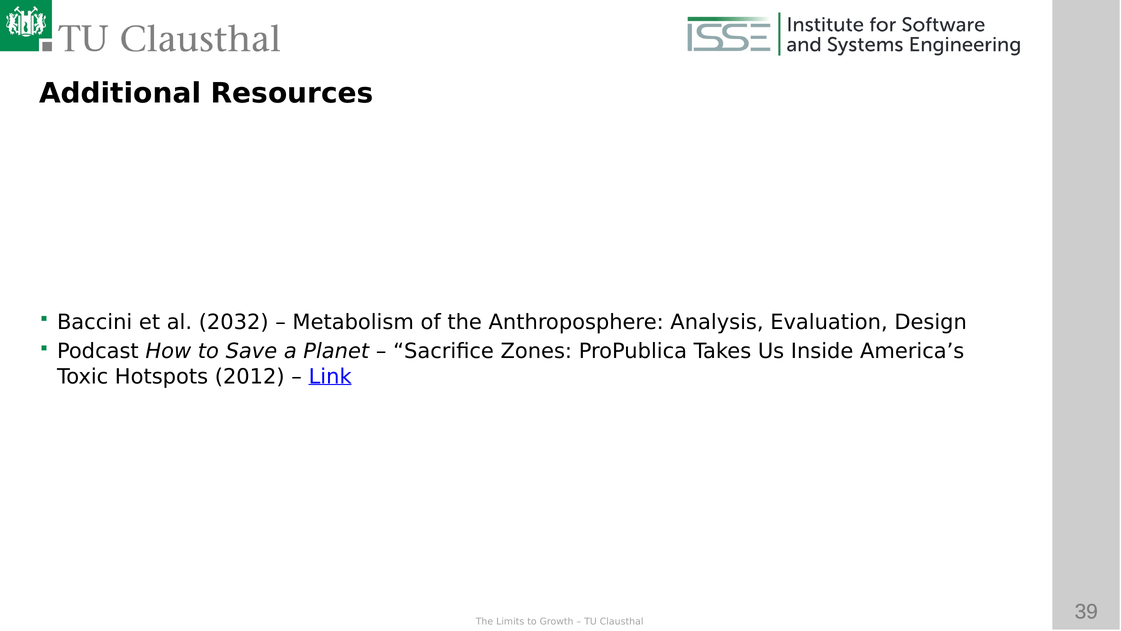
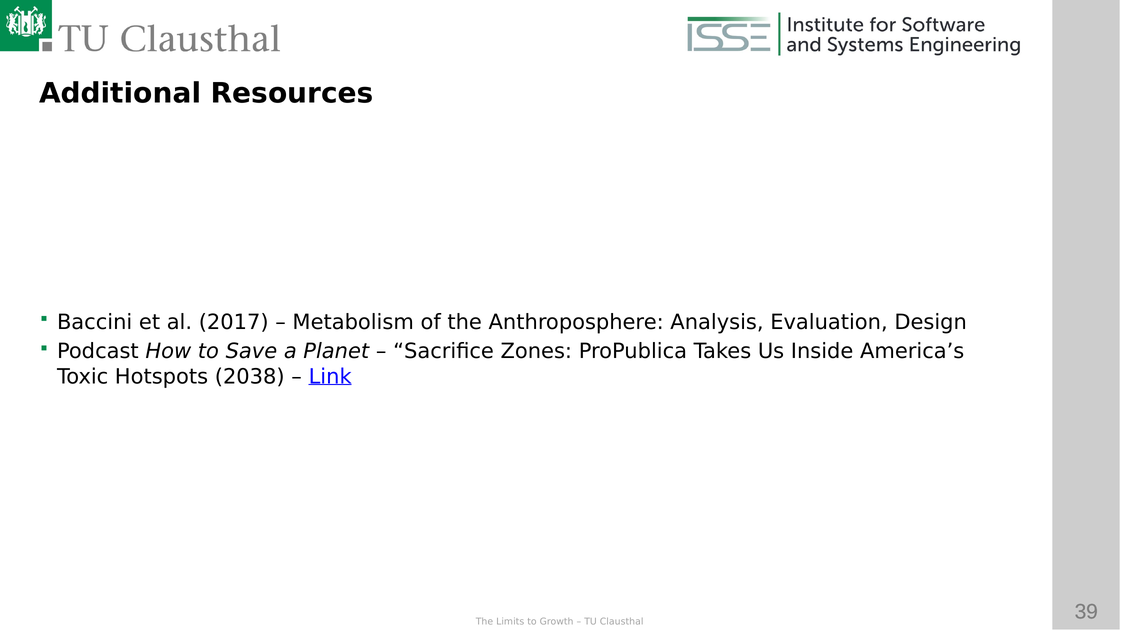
2032: 2032 -> 2017
2012: 2012 -> 2038
